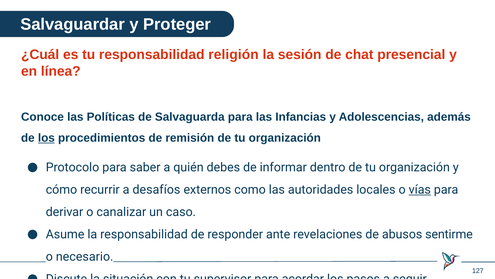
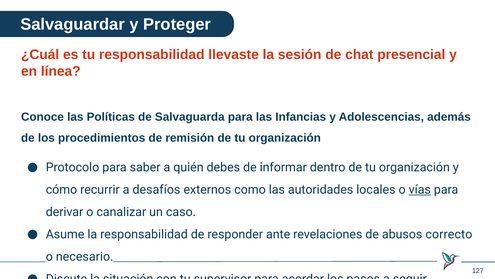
religión: religión -> llevaste
los at (46, 138) underline: present -> none
sentirme: sentirme -> correcto
